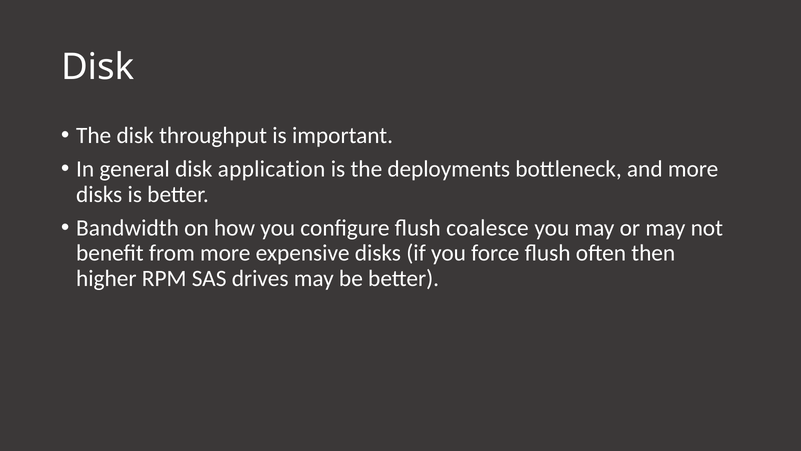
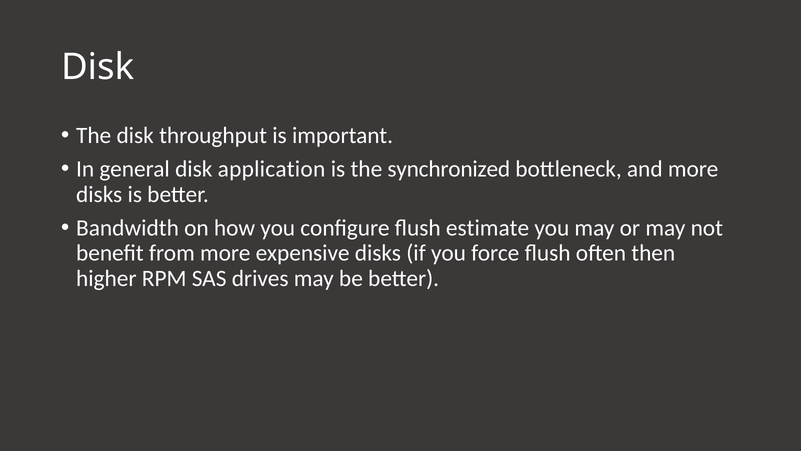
deployments: deployments -> synchronized
coalesce: coalesce -> estimate
